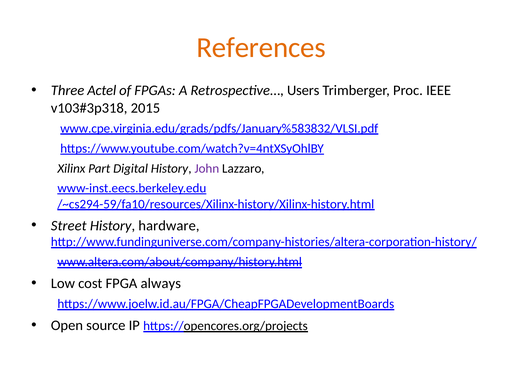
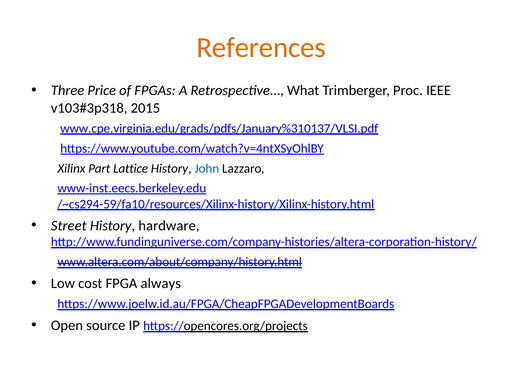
Actel: Actel -> Price
Users: Users -> What
www.cpe.virginia.edu/grads/pdfs/January%583832/VLSI.pdf: www.cpe.virginia.edu/grads/pdfs/January%583832/VLSI.pdf -> www.cpe.virginia.edu/grads/pdfs/January%310137/VLSI.pdf
Digital: Digital -> Lattice
John colour: purple -> blue
